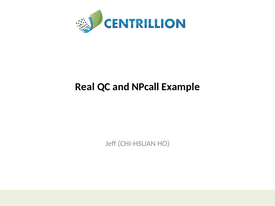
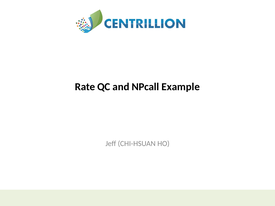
Real: Real -> Rate
